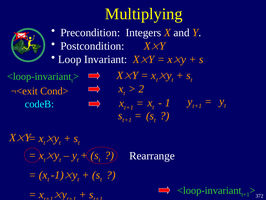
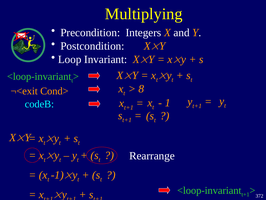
2: 2 -> 8
